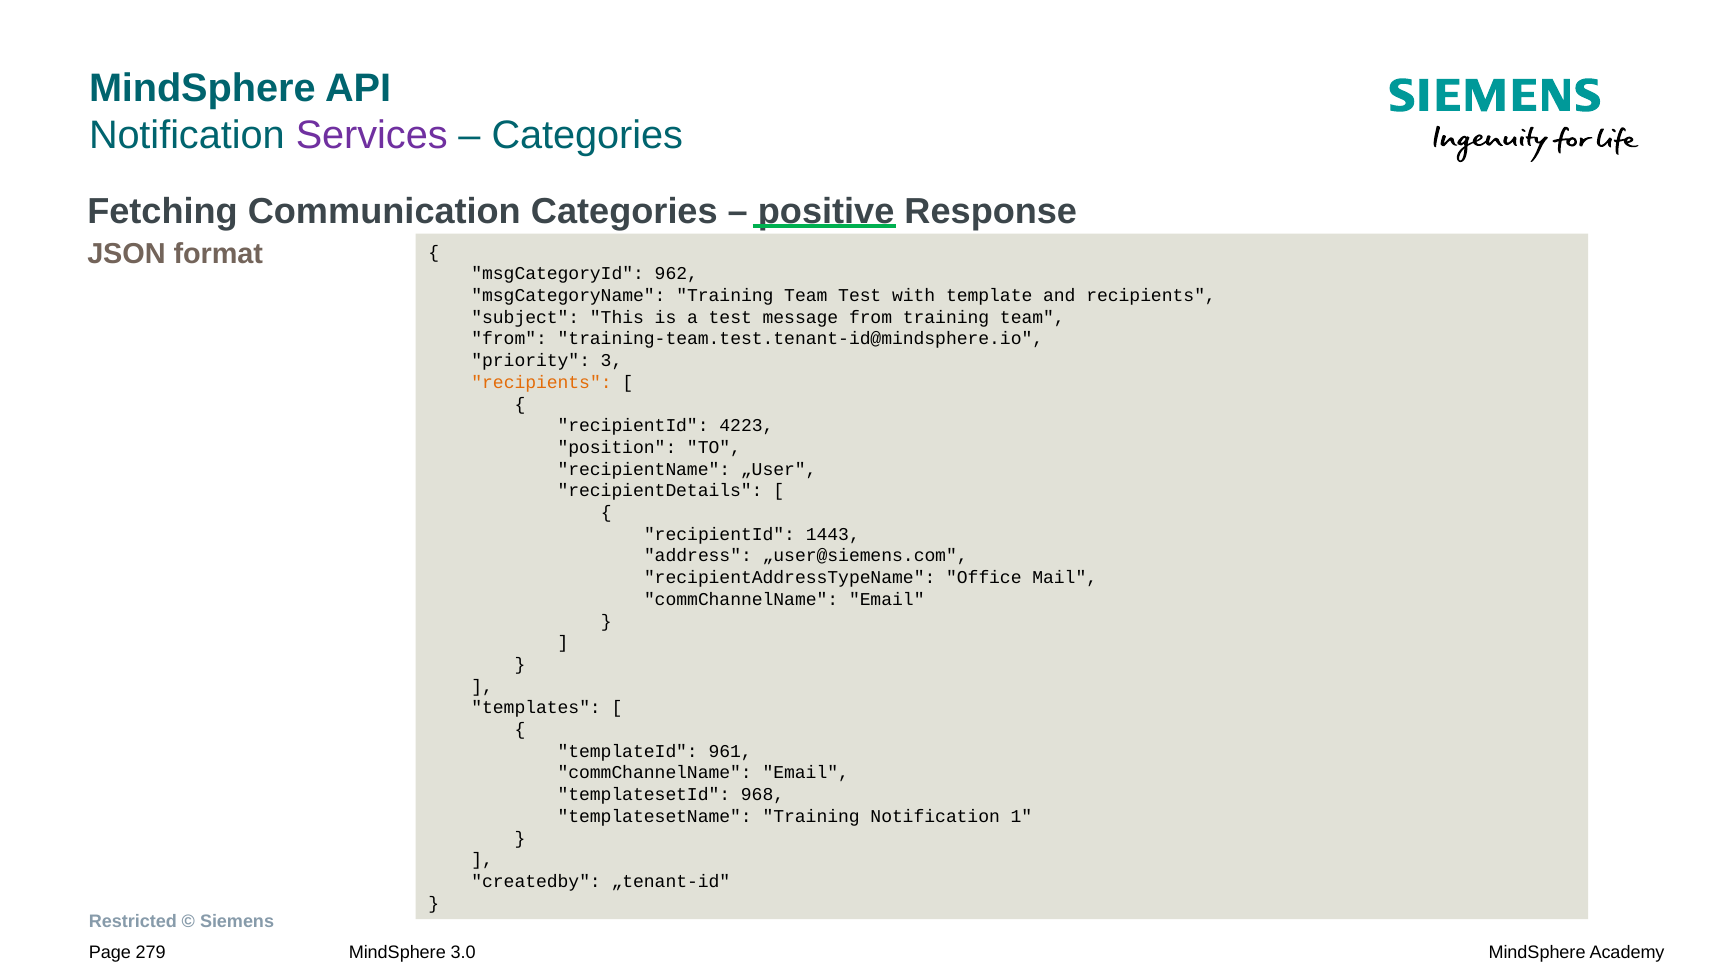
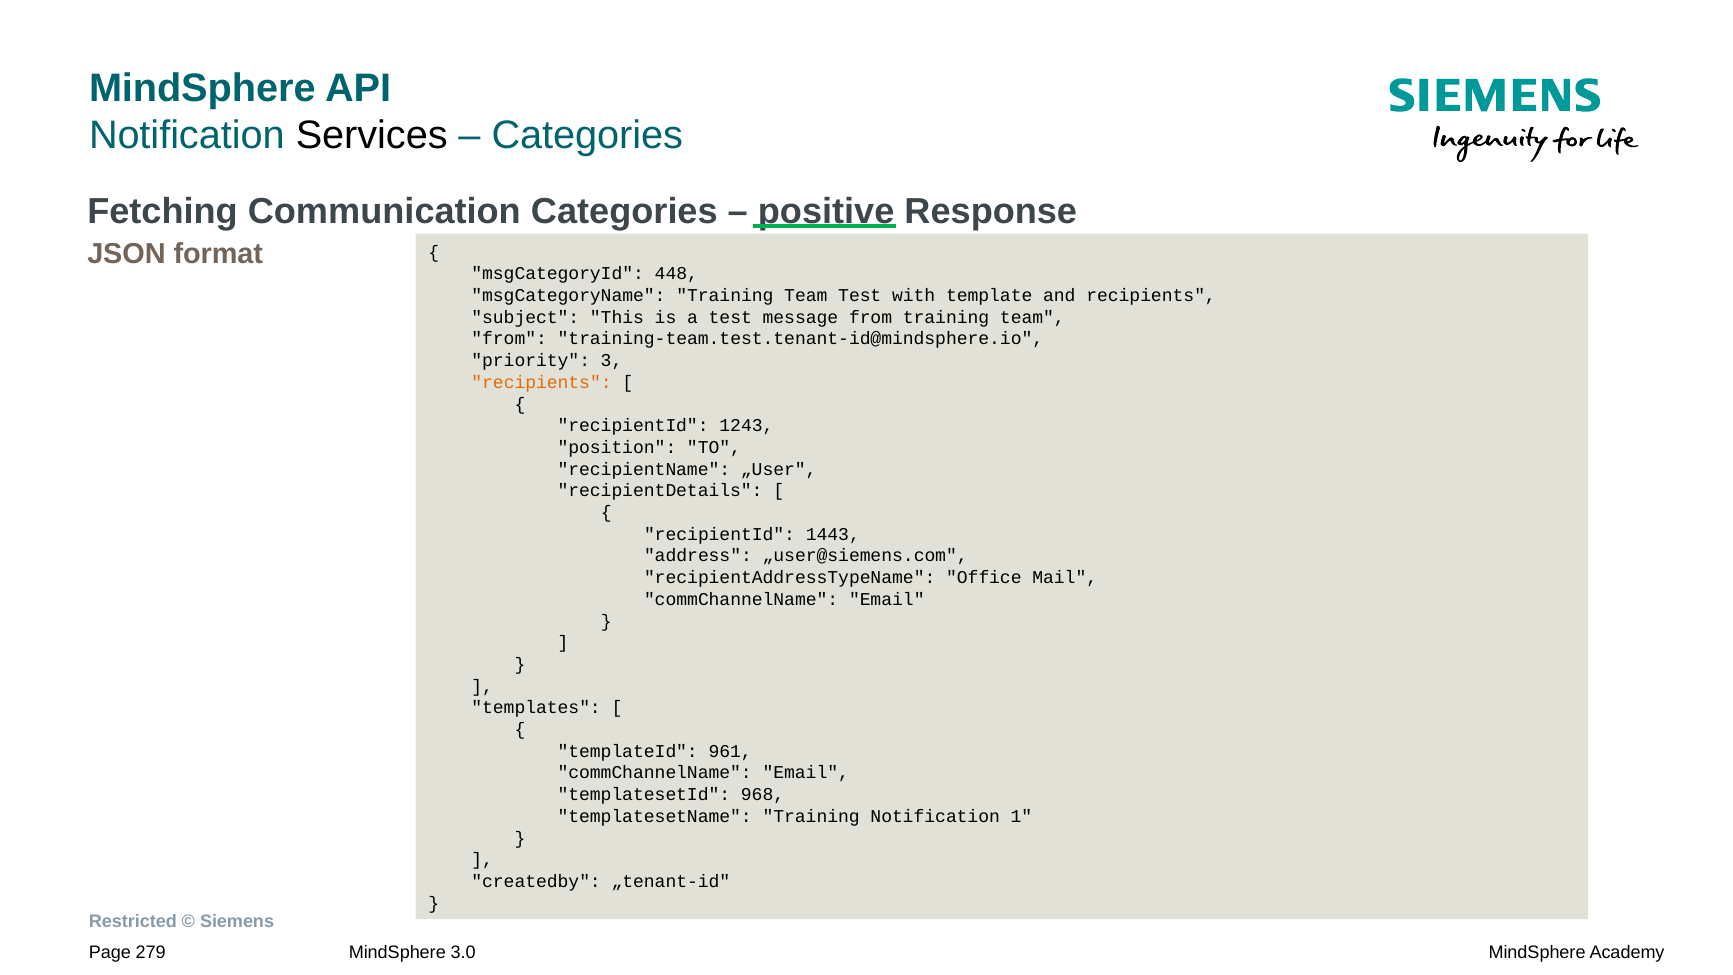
Services colour: purple -> black
962: 962 -> 448
4223: 4223 -> 1243
